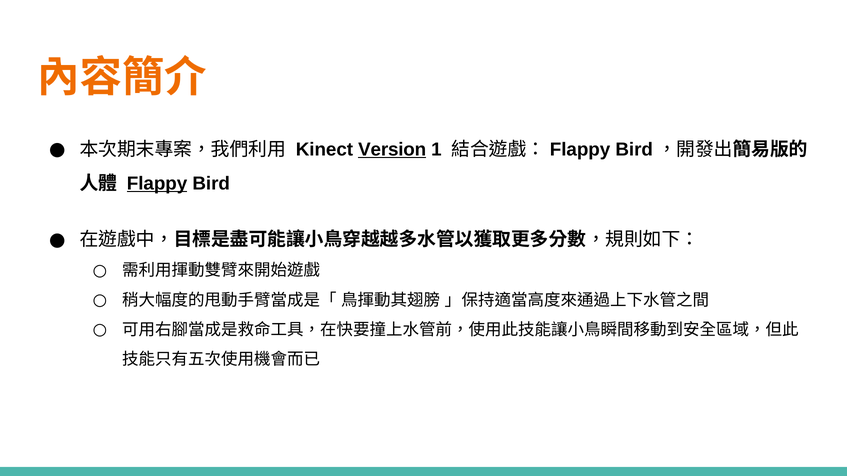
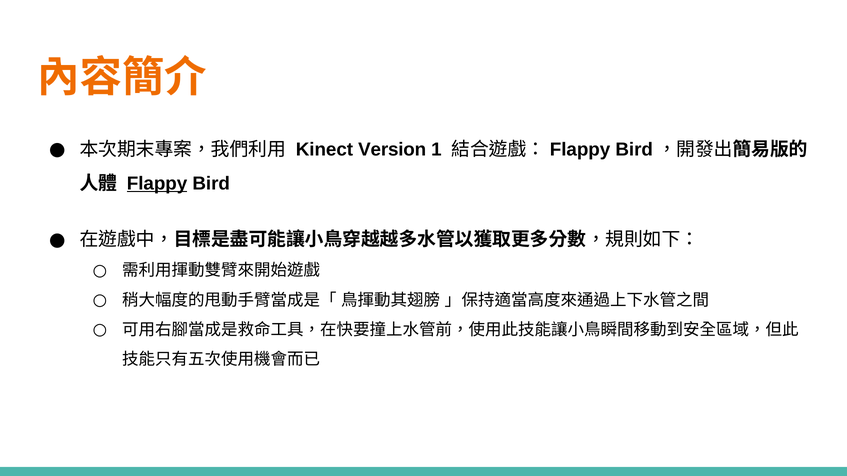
Version underline: present -> none
